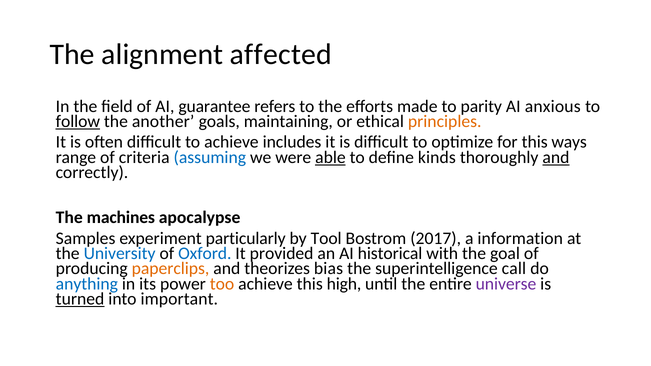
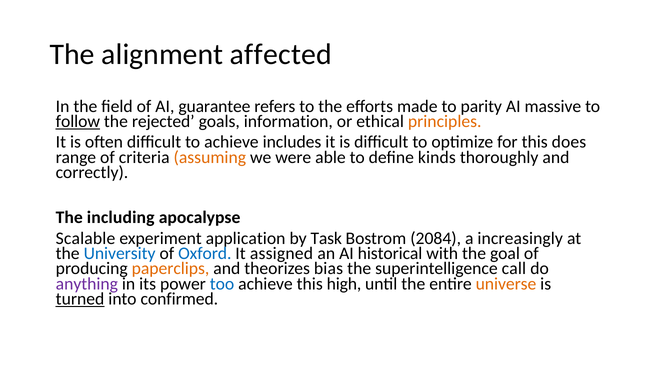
anxious: anxious -> massive
another: another -> rejected
maintaining: maintaining -> information
ways: ways -> does
assuming colour: blue -> orange
able underline: present -> none
and at (556, 157) underline: present -> none
machines: machines -> including
Samples: Samples -> Scalable
particularly: particularly -> application
Tool: Tool -> Task
2017: 2017 -> 2084
information: information -> increasingly
provided: provided -> assigned
anything colour: blue -> purple
too colour: orange -> blue
universe colour: purple -> orange
important: important -> confirmed
